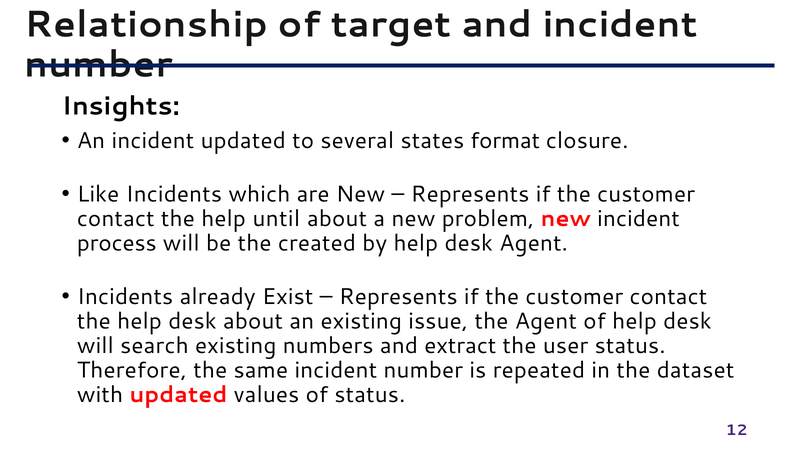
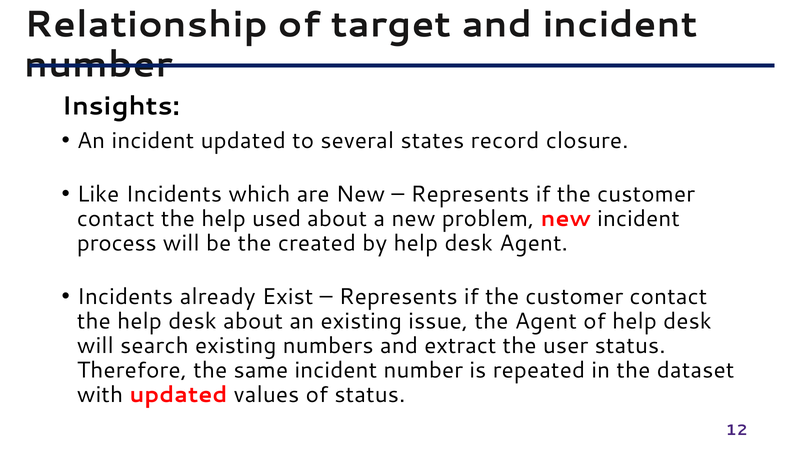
format: format -> record
until: until -> used
